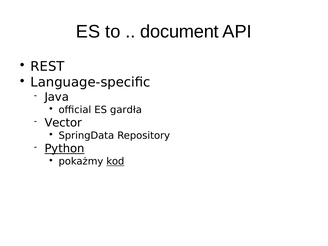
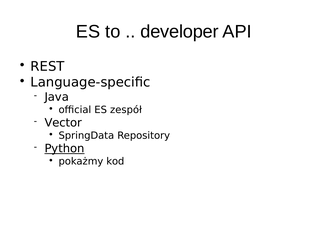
document: document -> developer
gardła: gardła -> zespół
kod underline: present -> none
